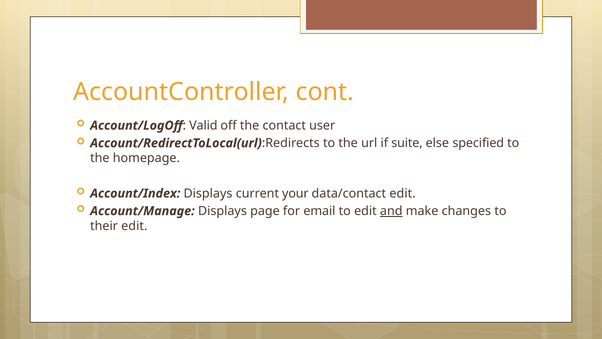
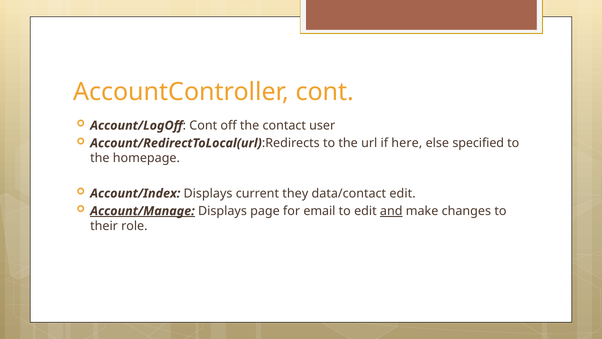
Valid at (203, 125): Valid -> Cont
suite: suite -> here
your: your -> they
Account/Manage underline: none -> present
their edit: edit -> role
